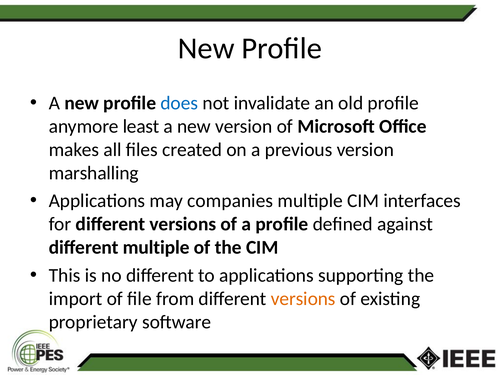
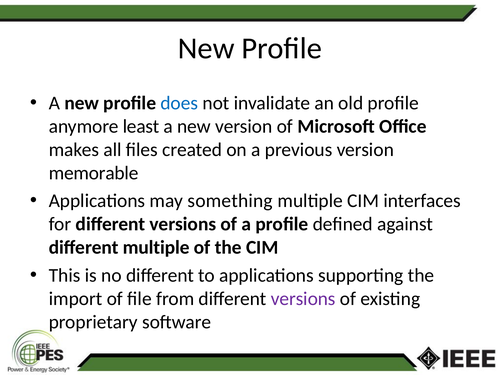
marshalling: marshalling -> memorable
companies: companies -> something
versions at (303, 299) colour: orange -> purple
